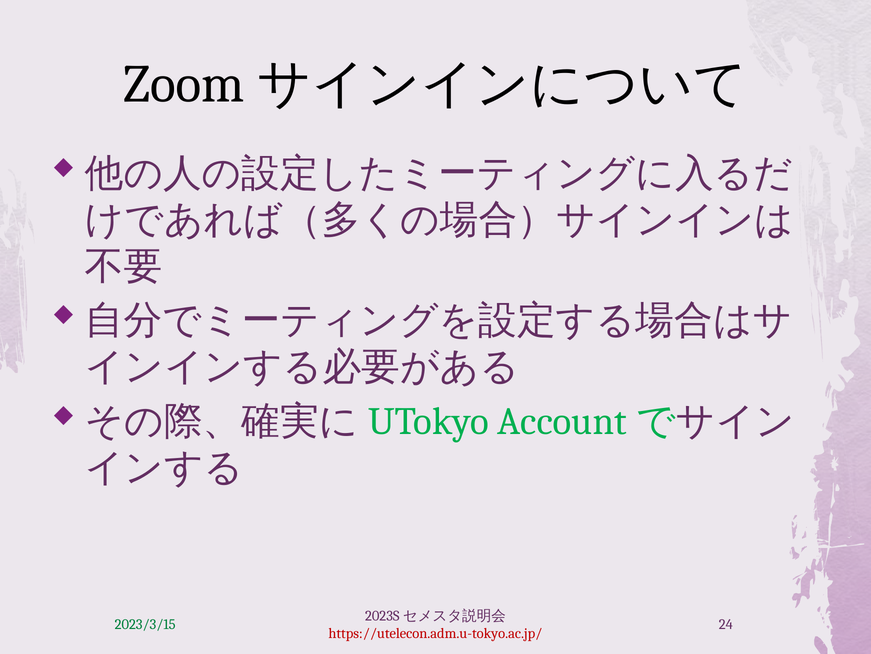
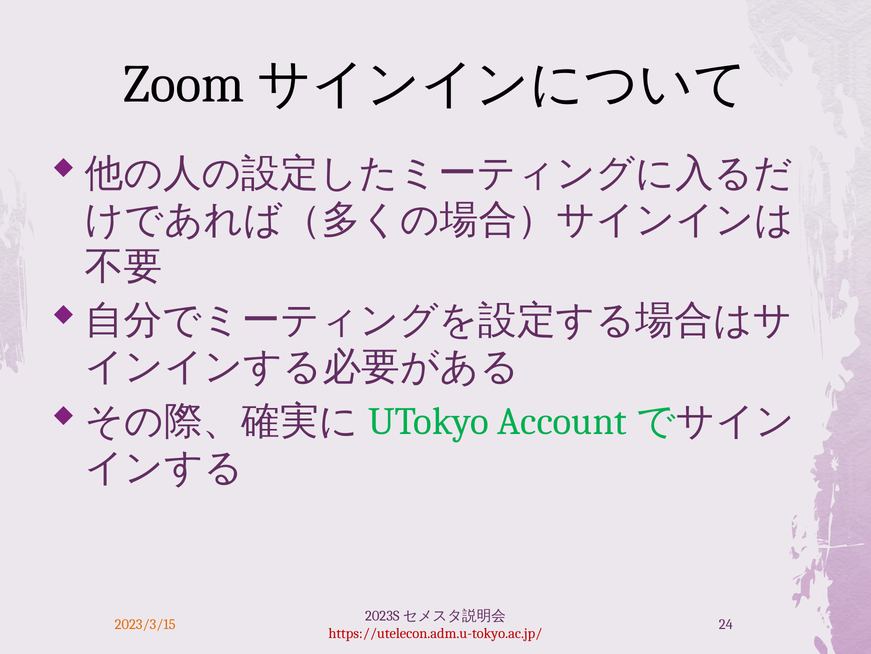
2023/3/15 colour: green -> orange
